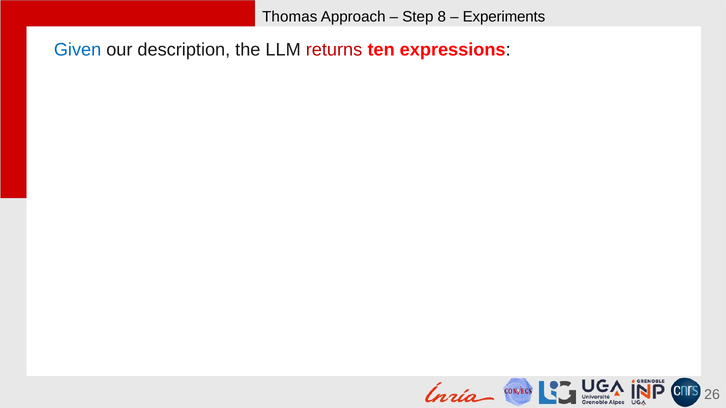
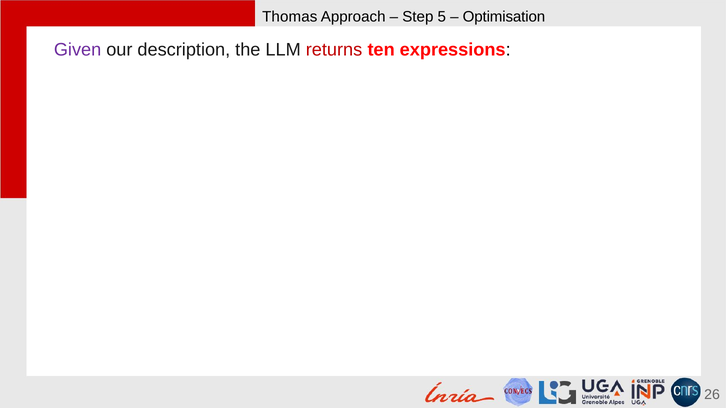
8: 8 -> 5
Experiments: Experiments -> Optimisation
Given colour: blue -> purple
